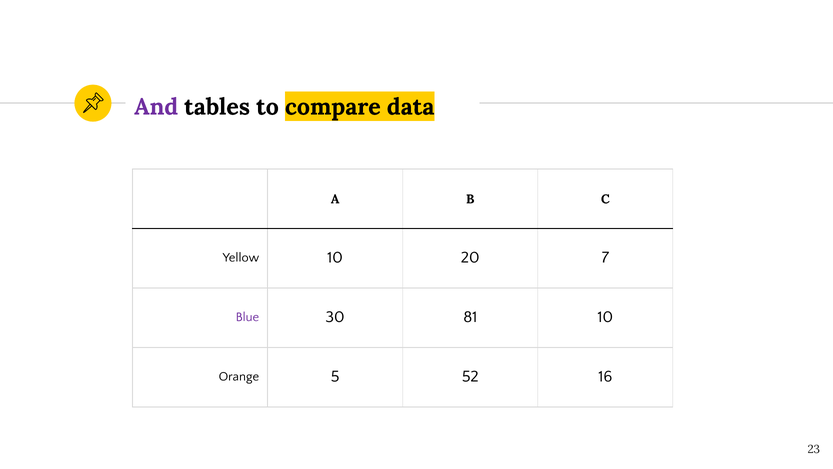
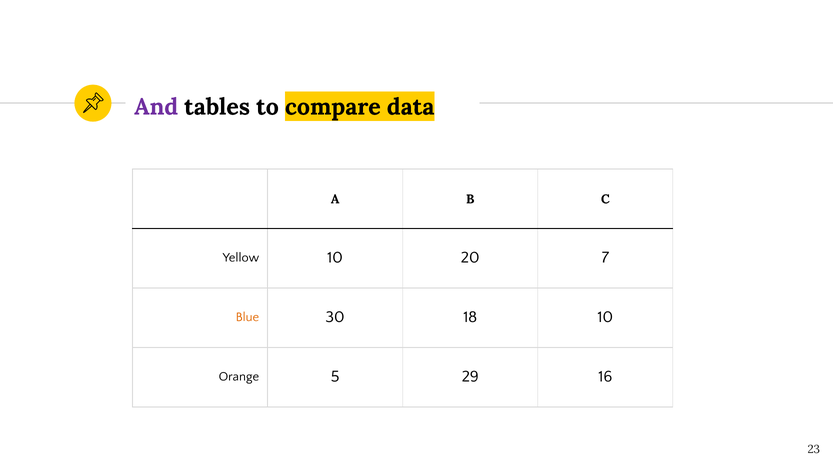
Blue colour: purple -> orange
81: 81 -> 18
52: 52 -> 29
